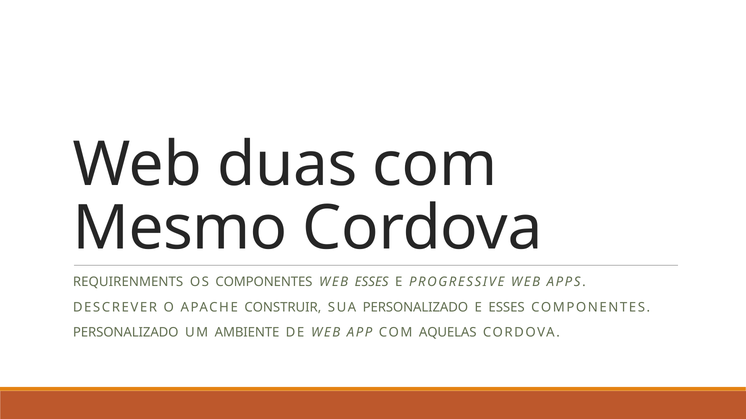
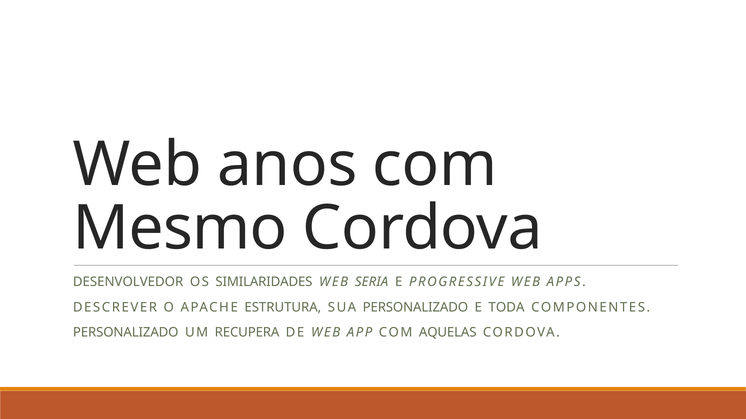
duas: duas -> anos
REQUIRENMENTS: REQUIRENMENTS -> DESENVOLVEDOR
OS COMPONENTES: COMPONENTES -> SIMILARIDADES
WEB ESSES: ESSES -> SERIA
CONSTRUIR: CONSTRUIR -> ESTRUTURA
E ESSES: ESSES -> TODA
AMBIENTE: AMBIENTE -> RECUPERA
